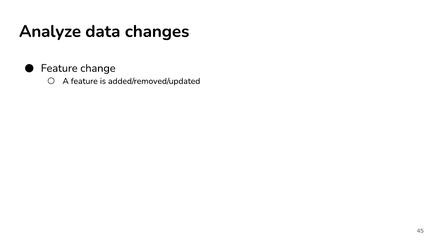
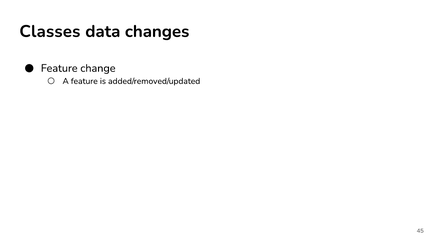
Analyze: Analyze -> Classes
